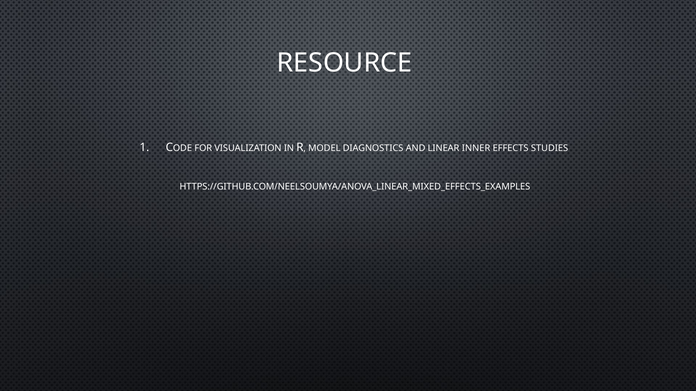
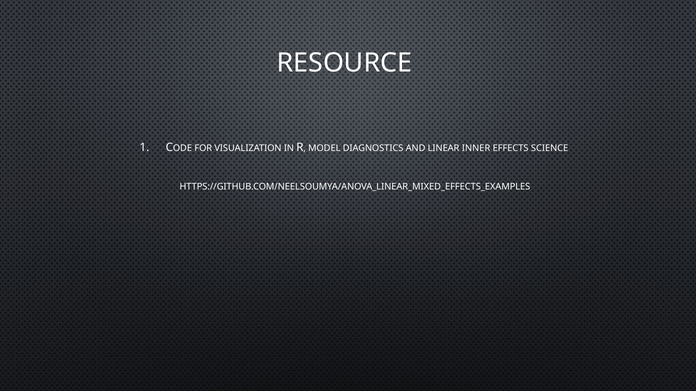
STUDIES: STUDIES -> SCIENCE
